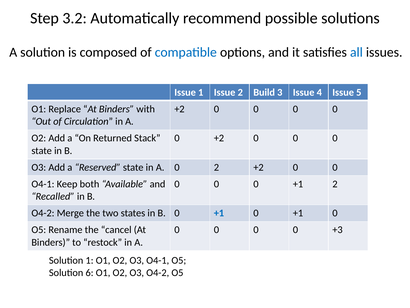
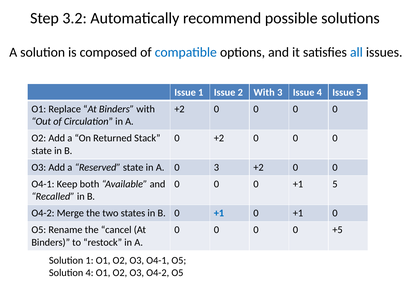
2 Build: Build -> With
0 2: 2 -> 3
+1 2: 2 -> 5
+3: +3 -> +5
Solution 6: 6 -> 4
